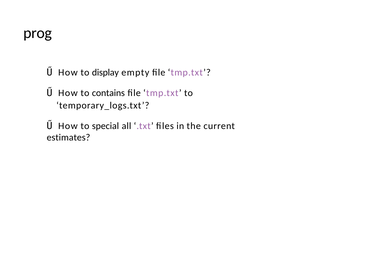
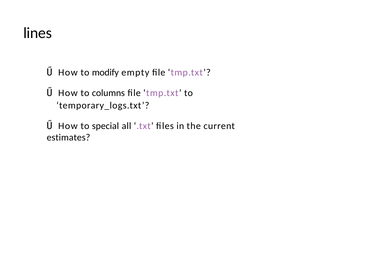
prog: prog -> lines
display: display -> modify
contains: contains -> columns
